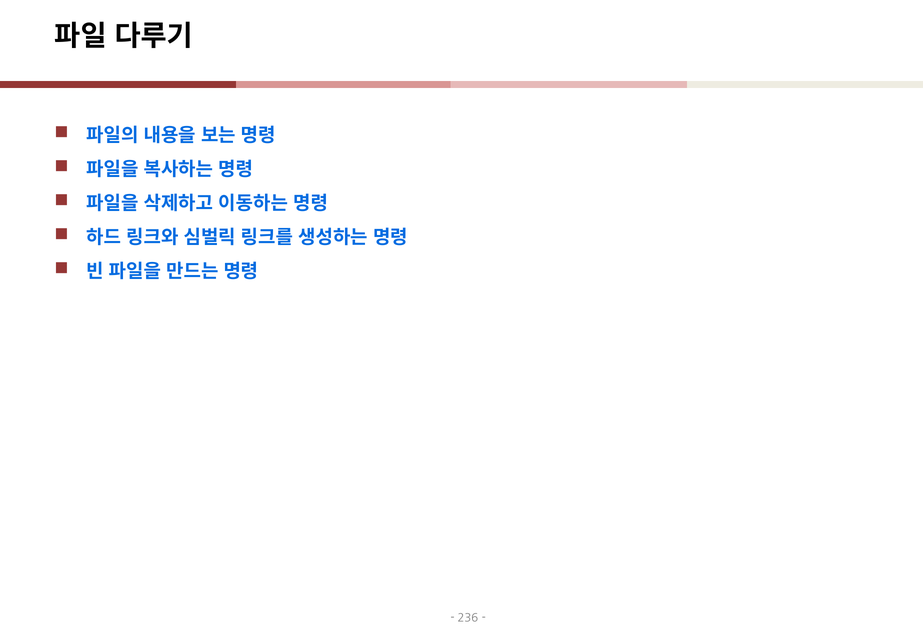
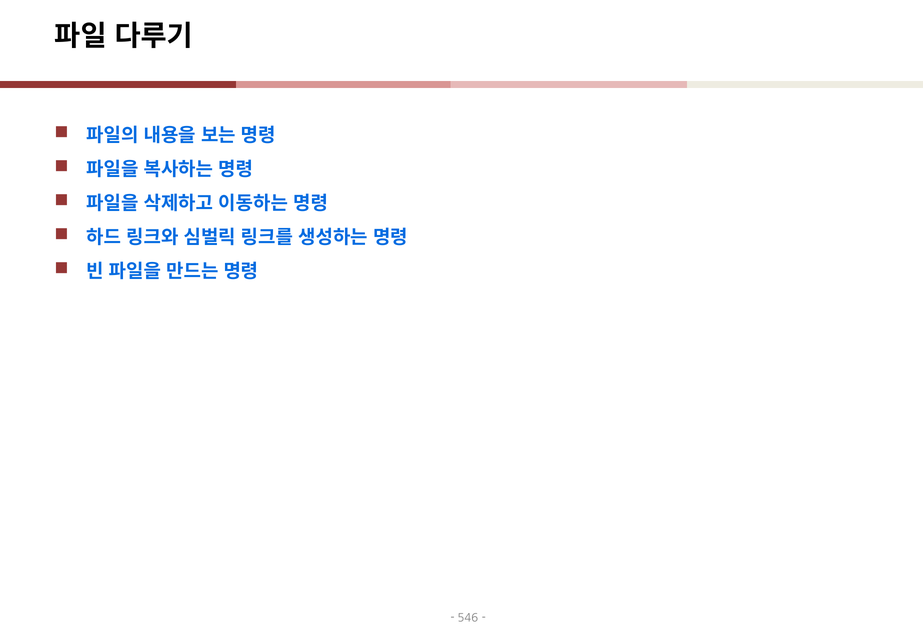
236: 236 -> 546
